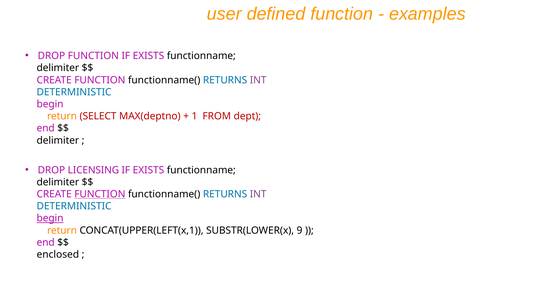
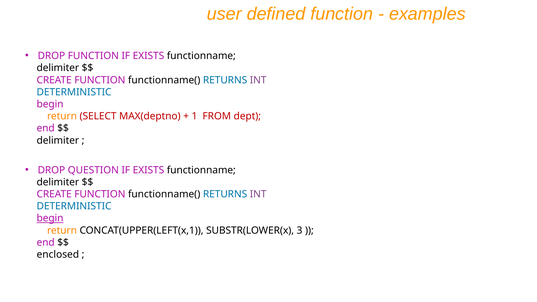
LICENSING: LICENSING -> QUESTION
FUNCTION at (100, 194) underline: present -> none
9: 9 -> 3
